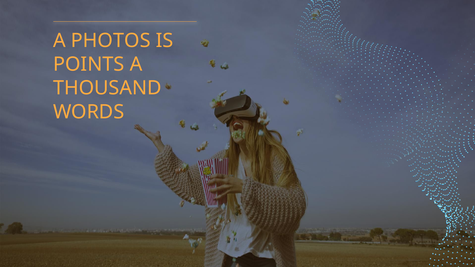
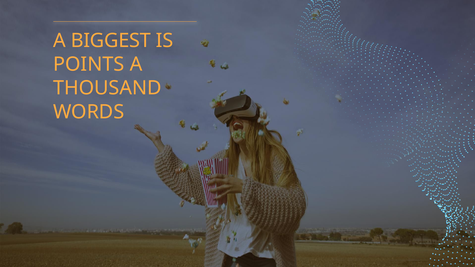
PHOTOS: PHOTOS -> BIGGEST
